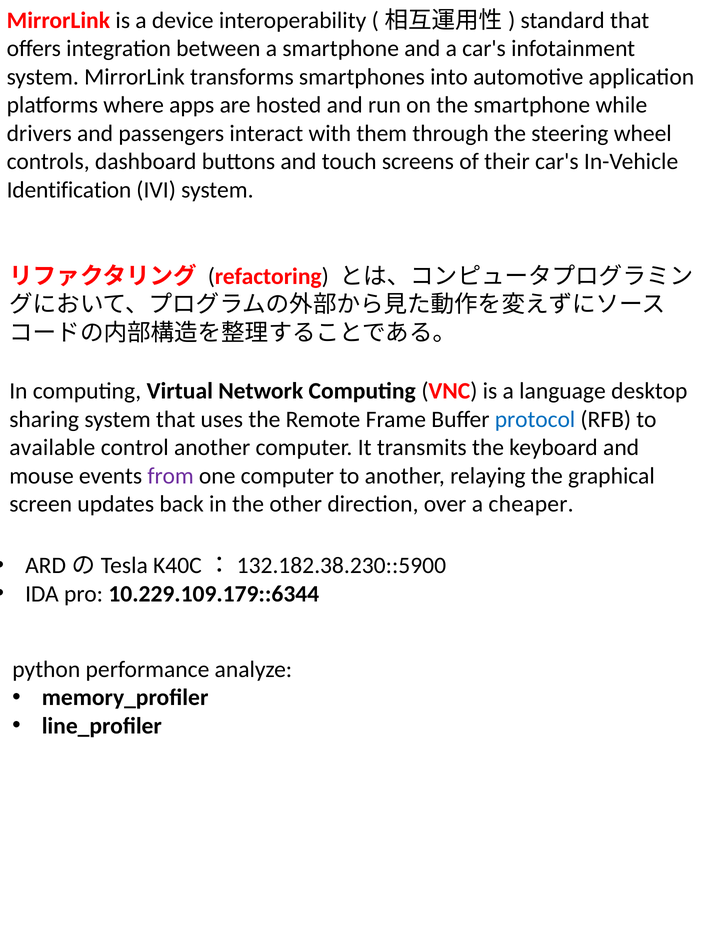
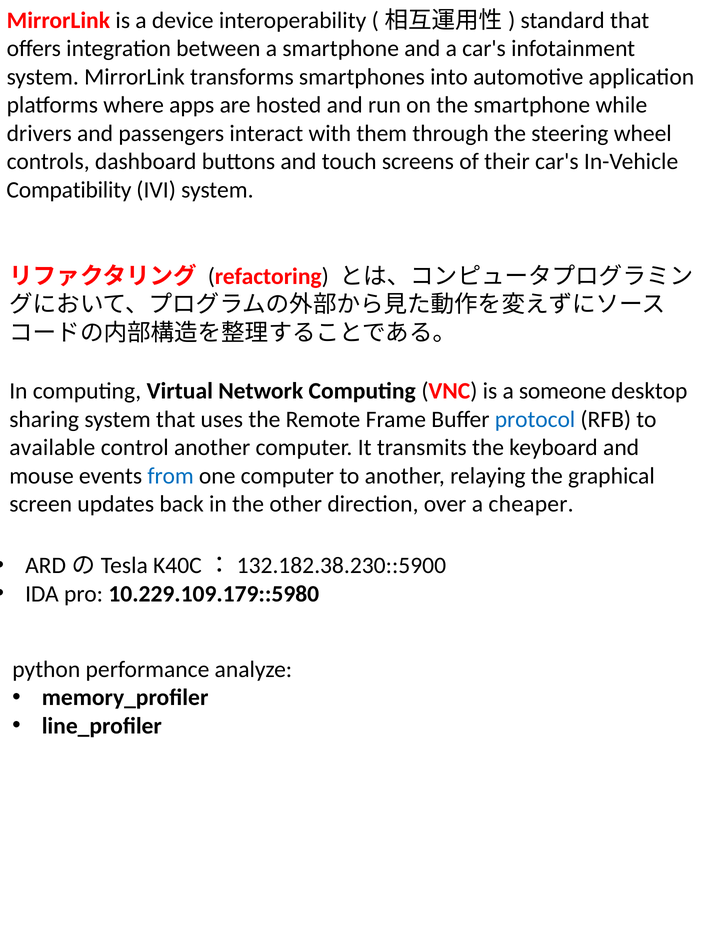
Identification: Identification -> Compatibility
language: language -> someone
from colour: purple -> blue
10.229.109.179::6344: 10.229.109.179::6344 -> 10.229.109.179::5980
